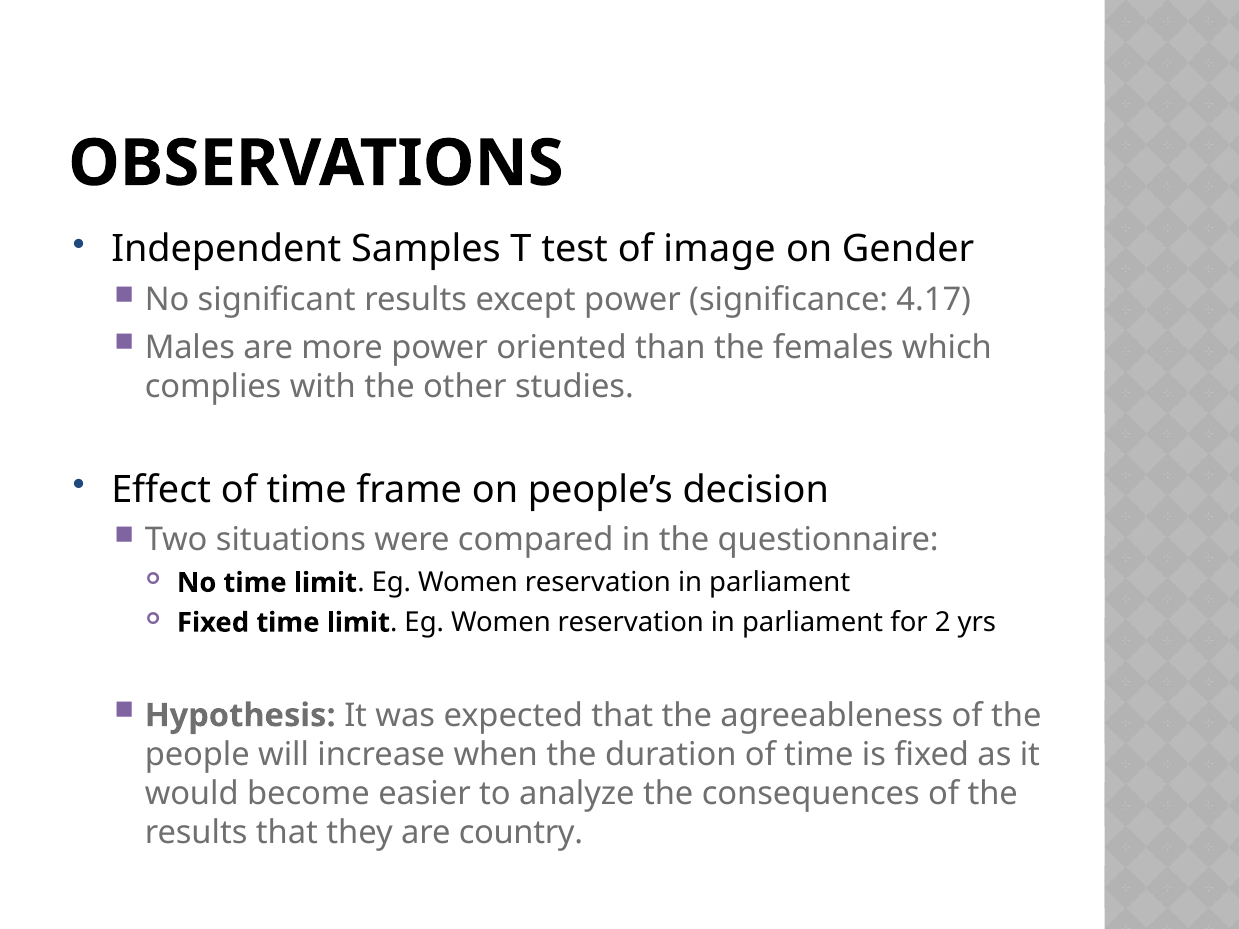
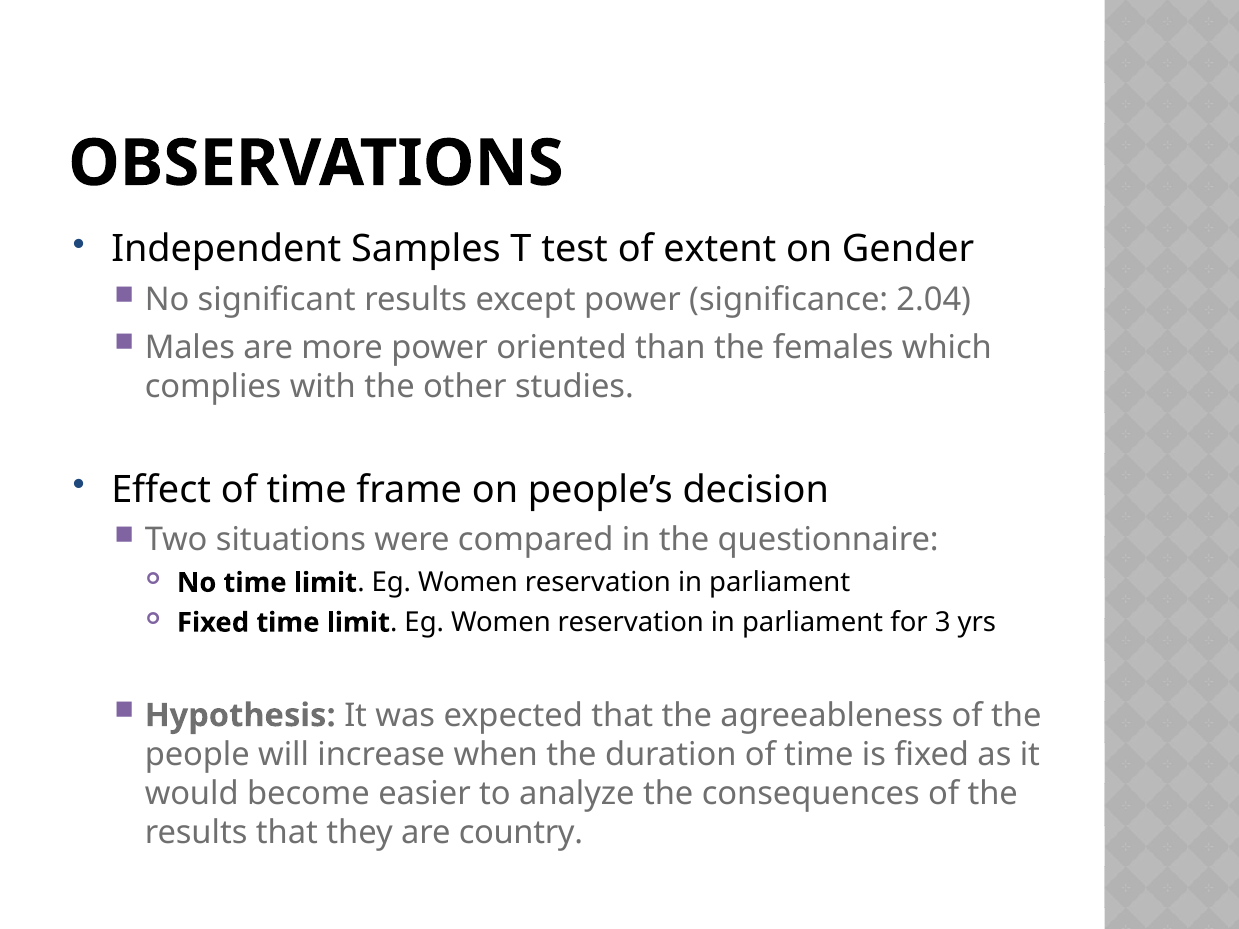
image: image -> extent
4.17: 4.17 -> 2.04
2: 2 -> 3
